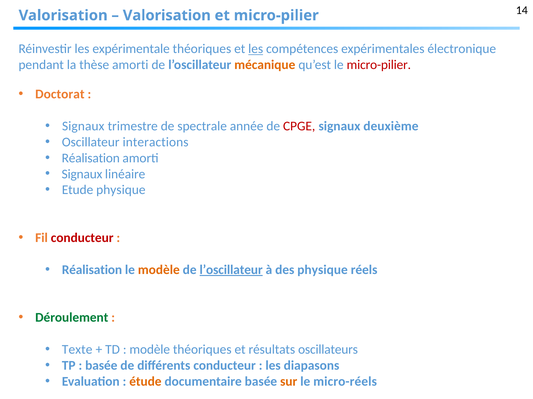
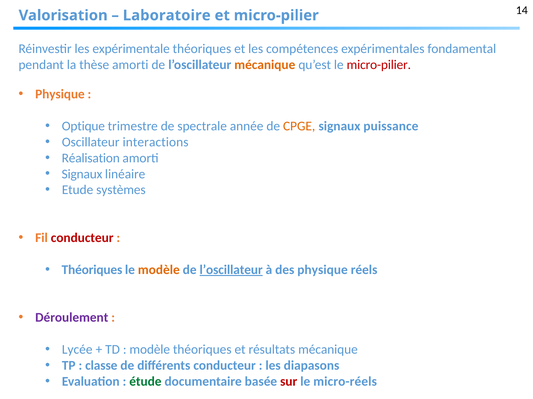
Valorisation at (167, 15): Valorisation -> Laboratoire
les at (256, 49) underline: present -> none
électronique: électronique -> fondamental
Doctorat at (60, 94): Doctorat -> Physique
Signaux at (83, 126): Signaux -> Optique
CPGE colour: red -> orange
deuxième: deuxième -> puissance
Etude physique: physique -> systèmes
Réalisation at (92, 270): Réalisation -> Théoriques
Déroulement colour: green -> purple
Texte: Texte -> Lycée
résultats oscillateurs: oscillateurs -> mécanique
basée at (101, 366): basée -> classe
étude colour: orange -> green
sur colour: orange -> red
